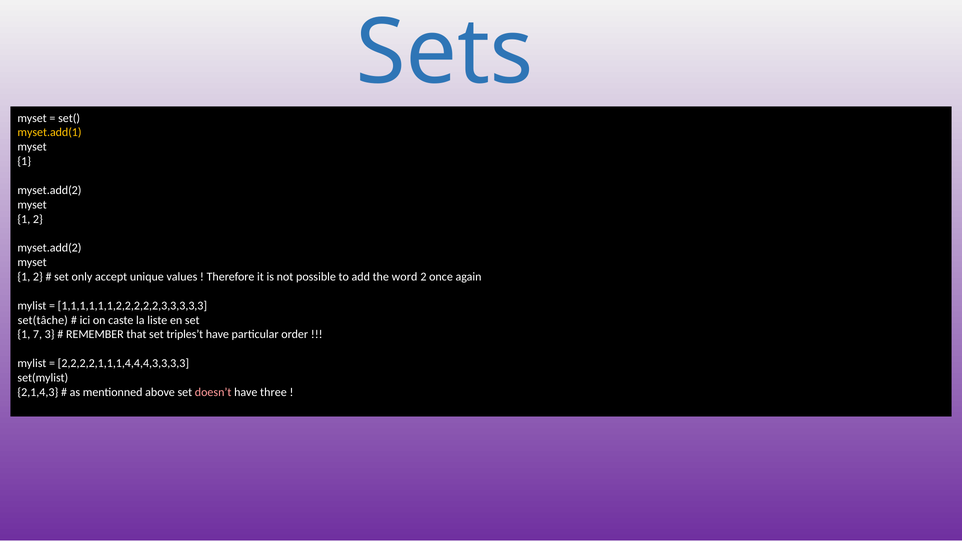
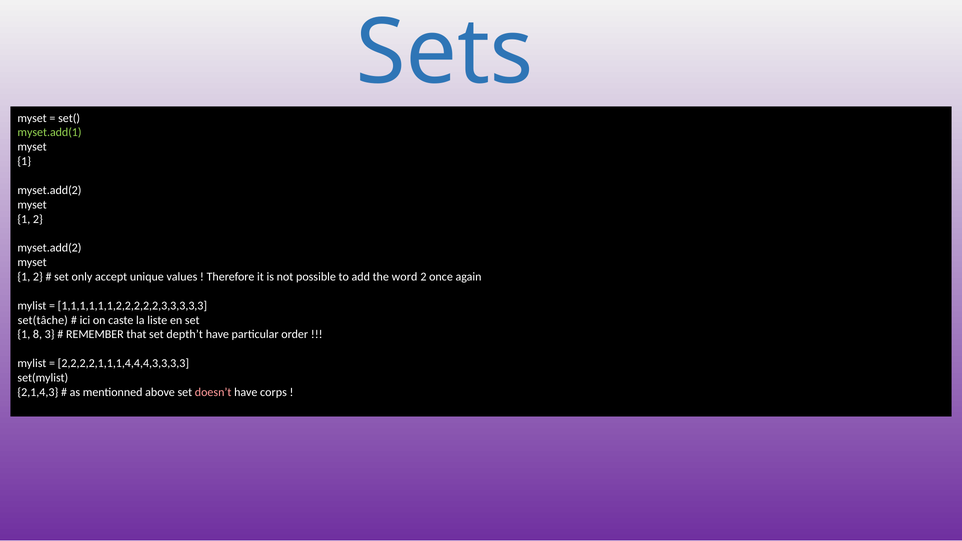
myset.add(1 colour: yellow -> light green
7: 7 -> 8
triples’t: triples’t -> depth’t
three: three -> corps
